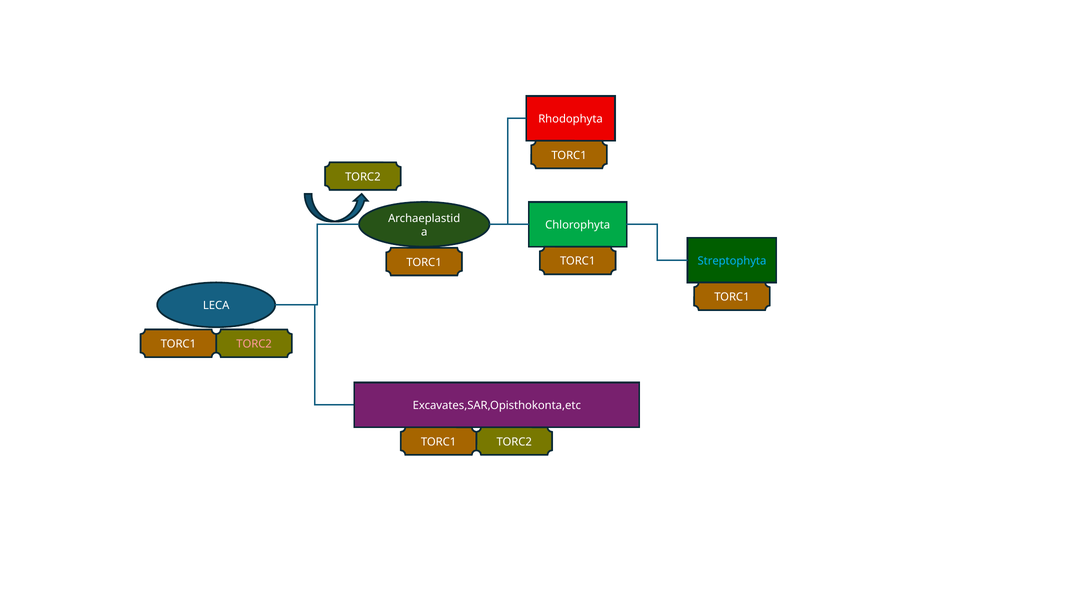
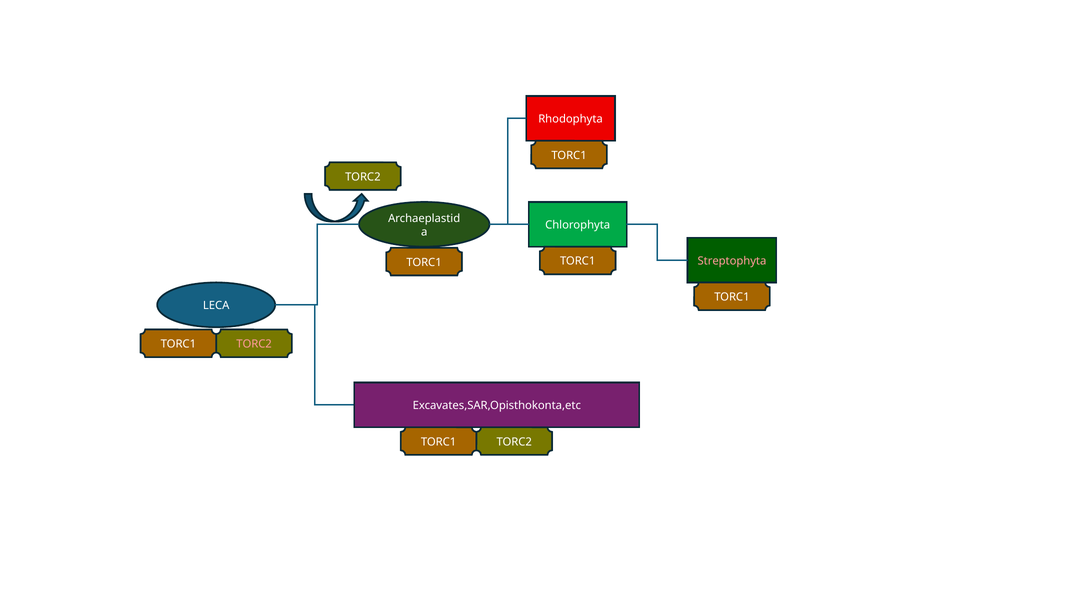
Streptophyta colour: light blue -> pink
